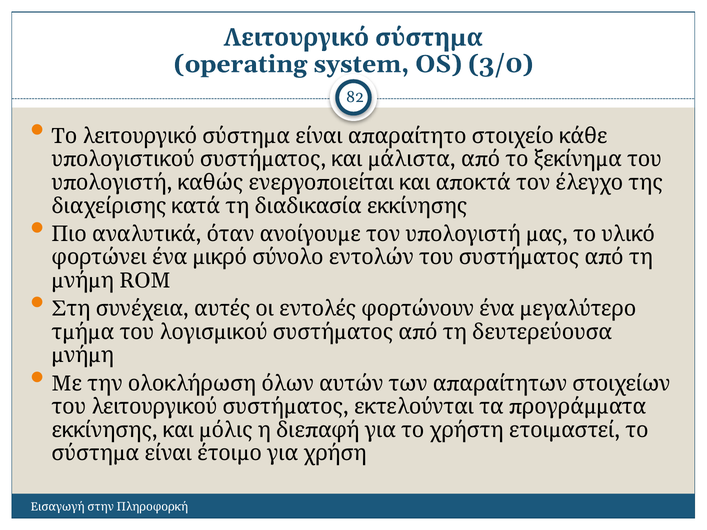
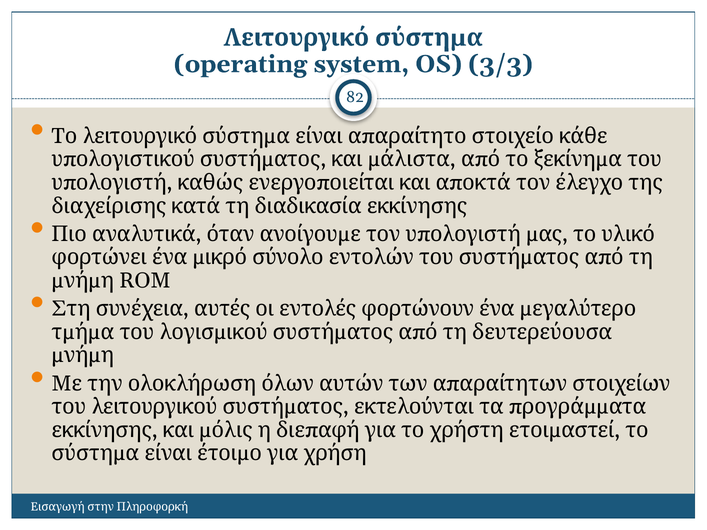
3/0: 3/0 -> 3/3
